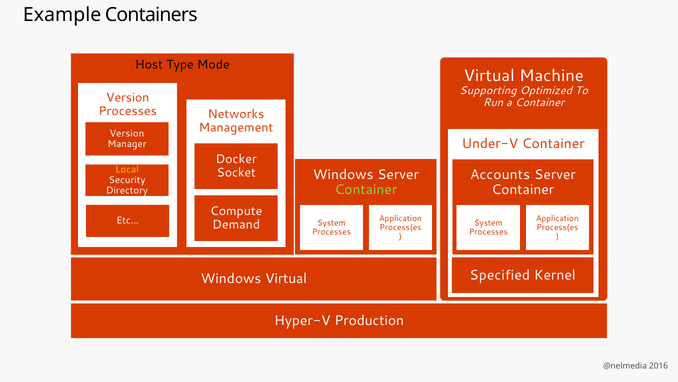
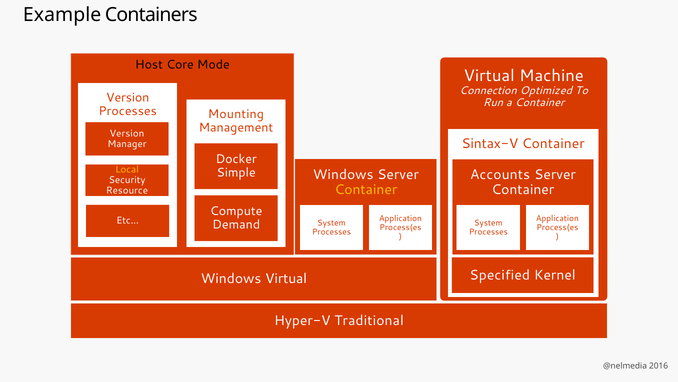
Type: Type -> Core
Supporting: Supporting -> Connection
Networks: Networks -> Mounting
Under-V: Under-V -> Sintax-V
Socket: Socket -> Simple
Container at (366, 189) colour: light green -> yellow
Directory: Directory -> Resource
Production: Production -> Traditional
